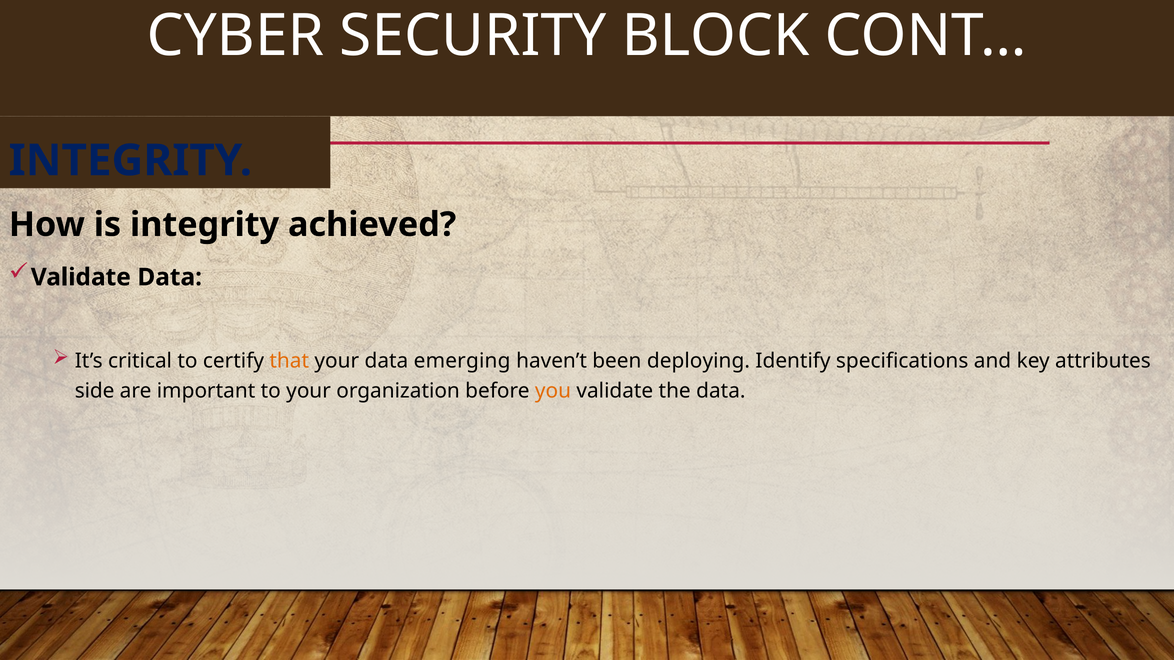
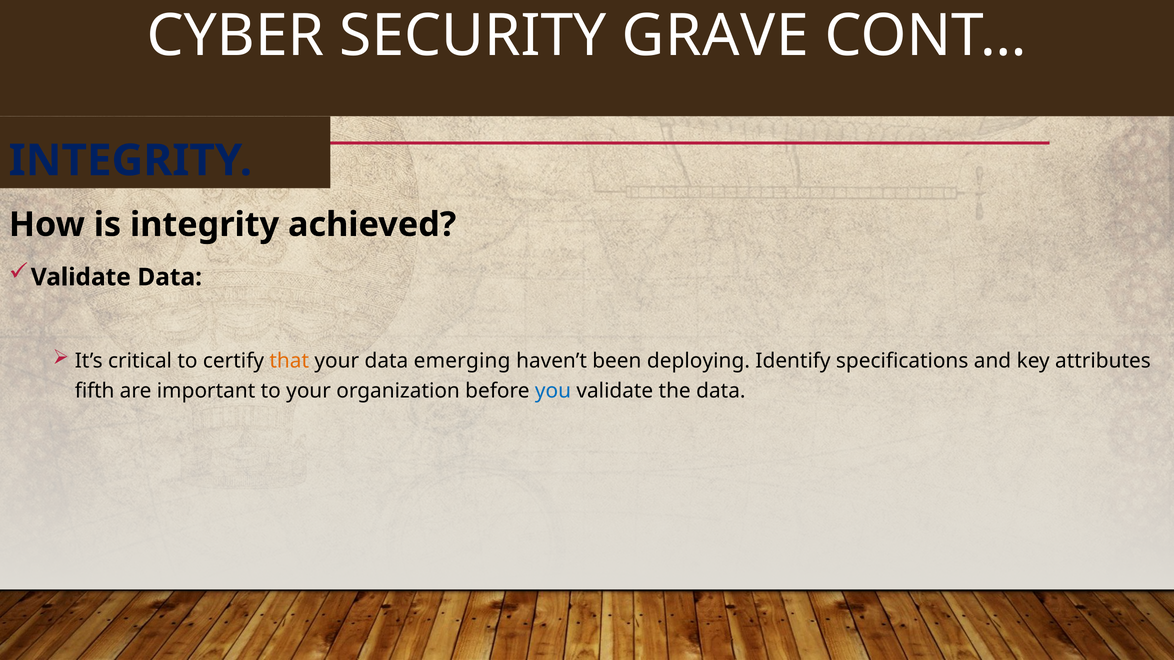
BLOCK: BLOCK -> GRAVE
side: side -> fifth
you colour: orange -> blue
